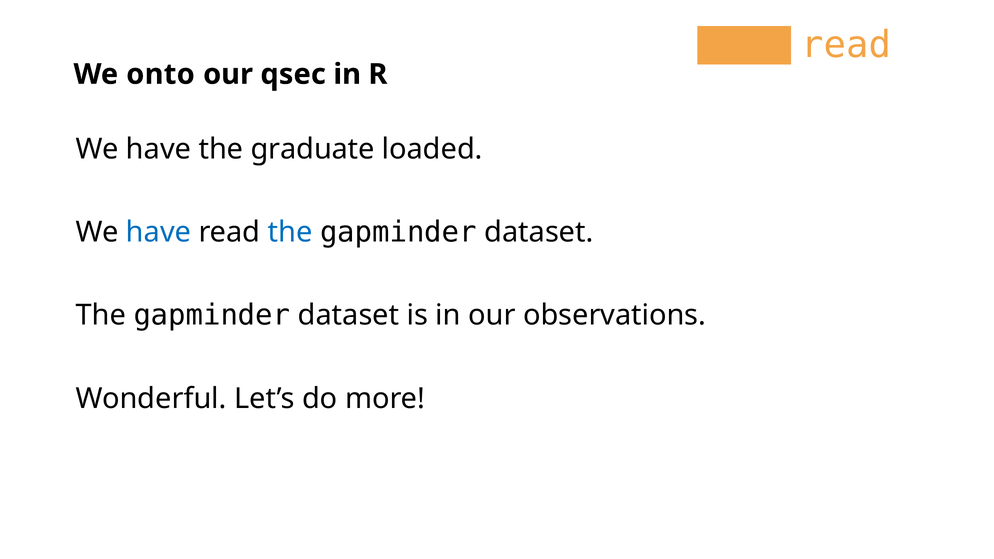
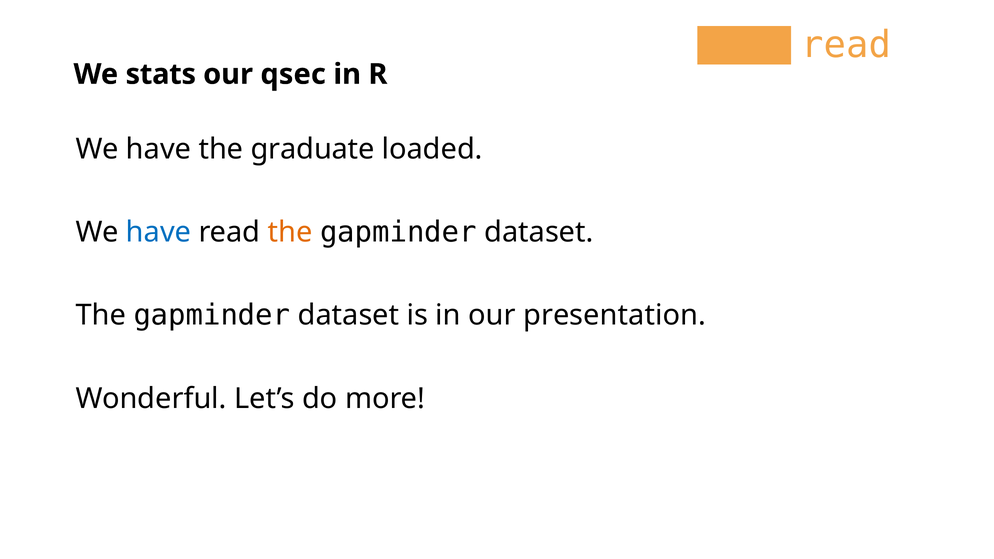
onto: onto -> stats
the at (290, 232) colour: blue -> orange
observations: observations -> presentation
